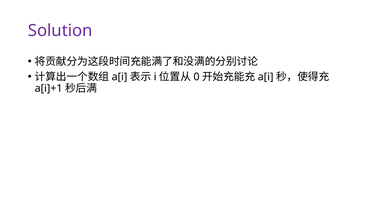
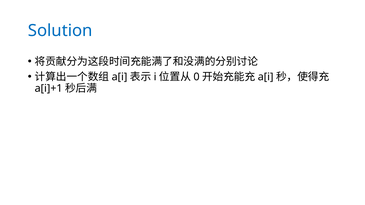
Solution colour: purple -> blue
